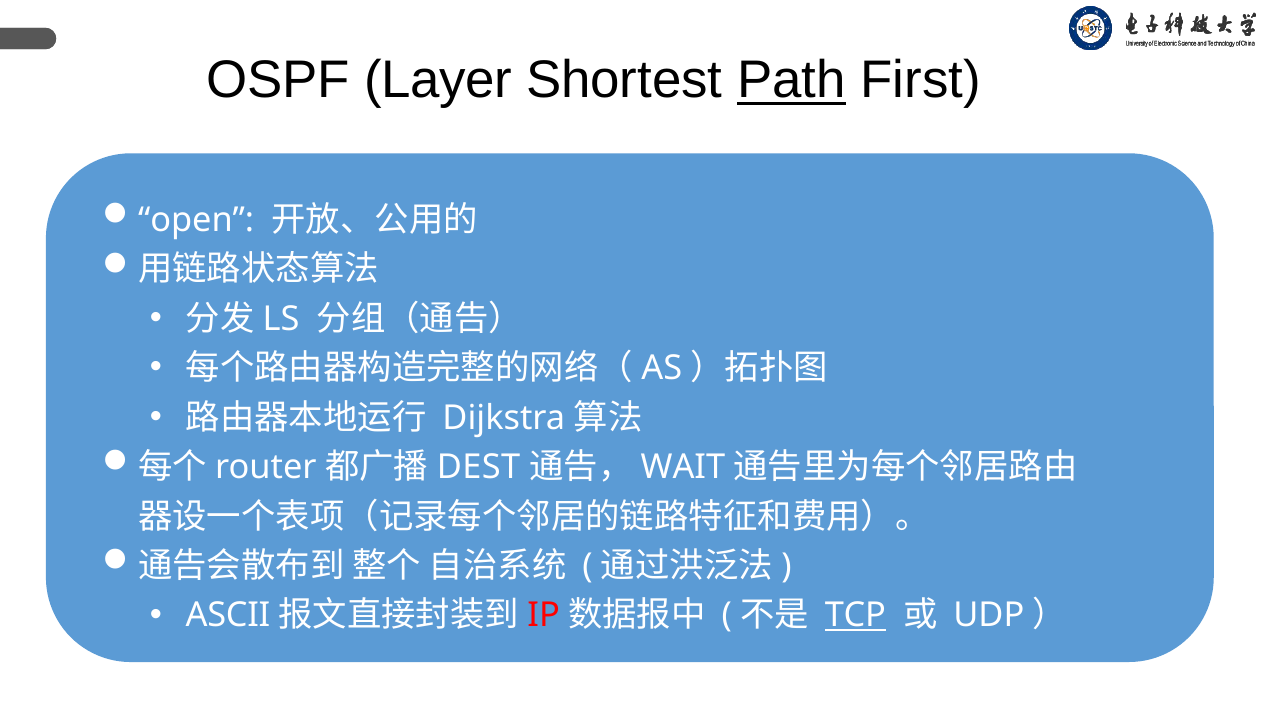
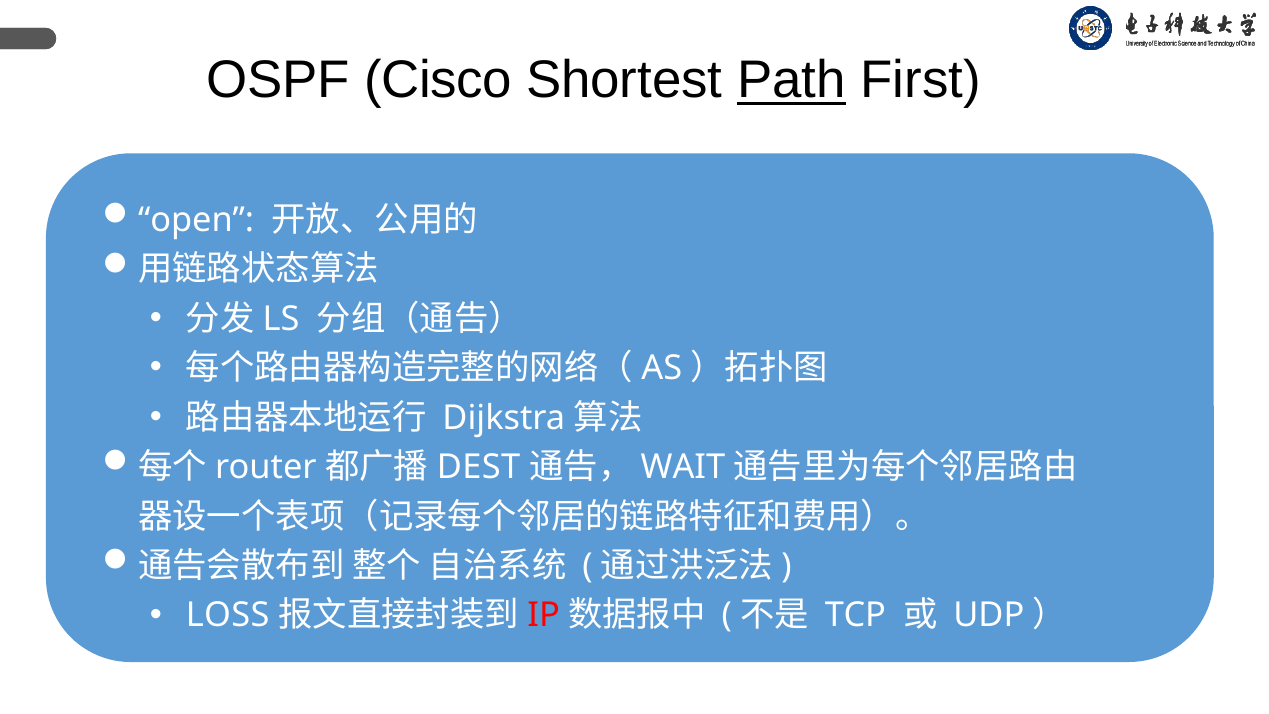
Layer: Layer -> Cisco
ASCII: ASCII -> LOSS
TCP underline: present -> none
